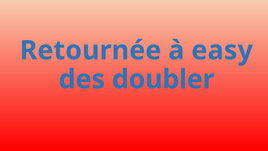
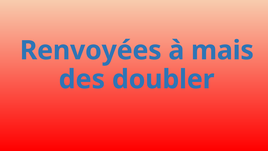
Retournée: Retournée -> Renvoyées
easy: easy -> mais
